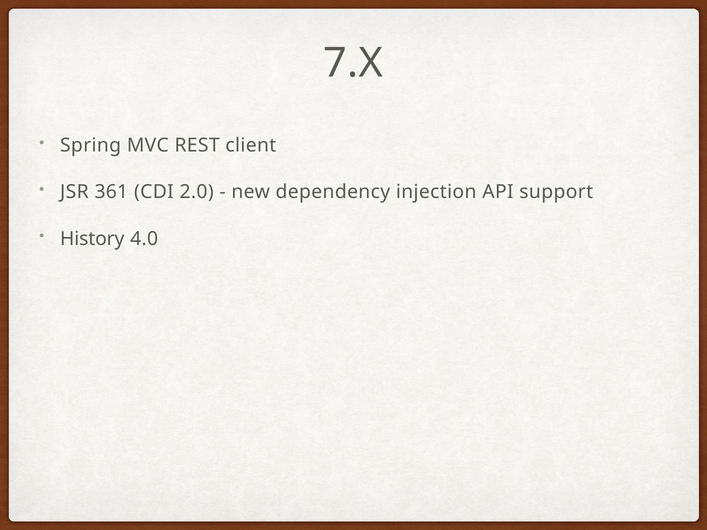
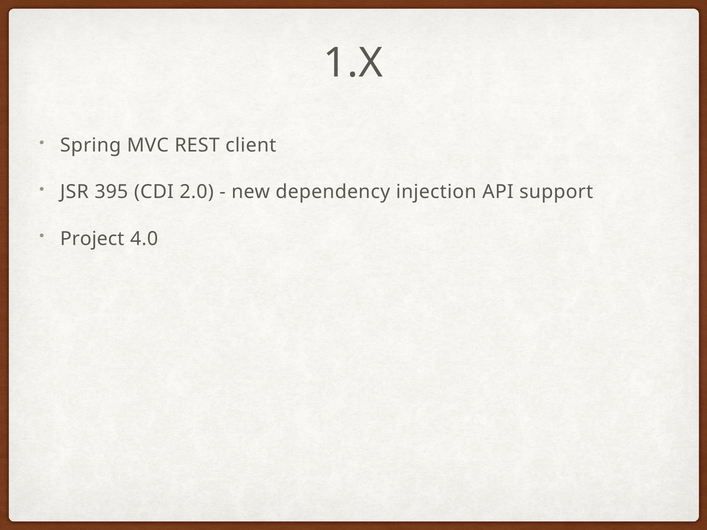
7.X: 7.X -> 1.X
361: 361 -> 395
History: History -> Project
